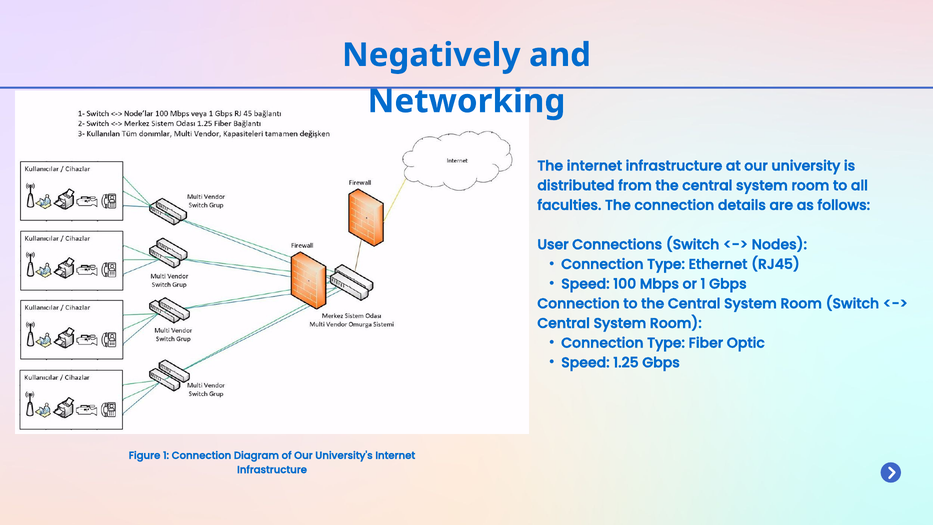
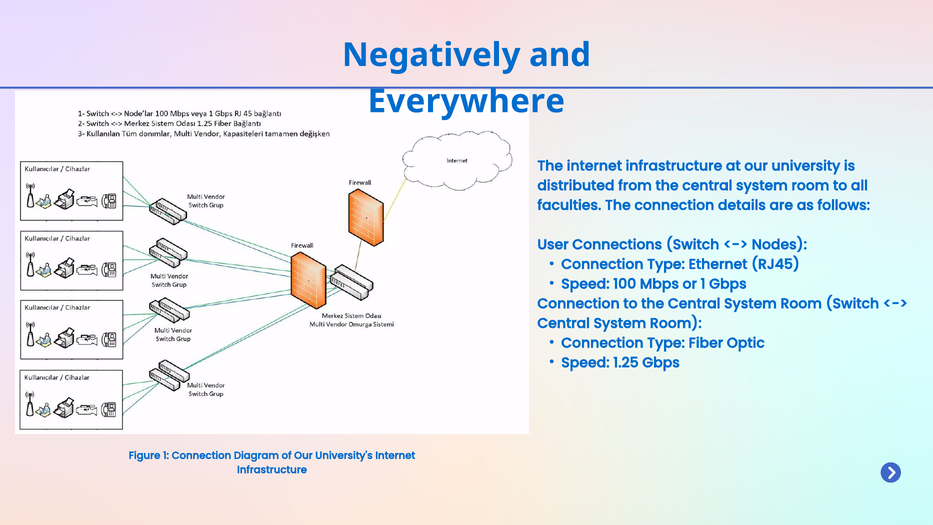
Networking: Networking -> Everywhere
